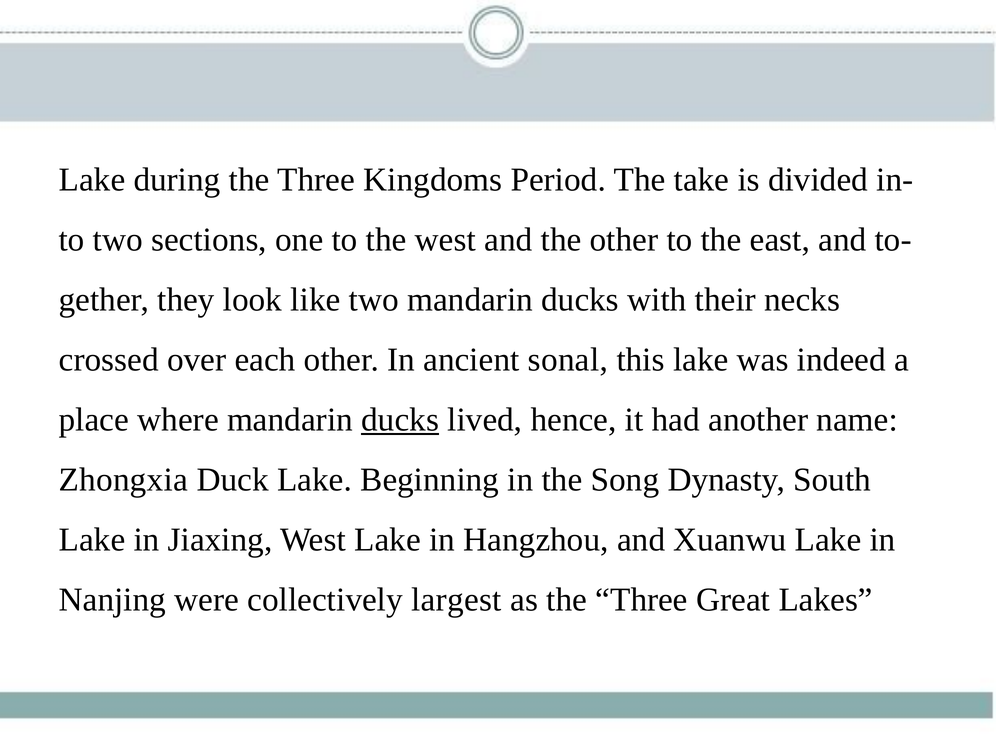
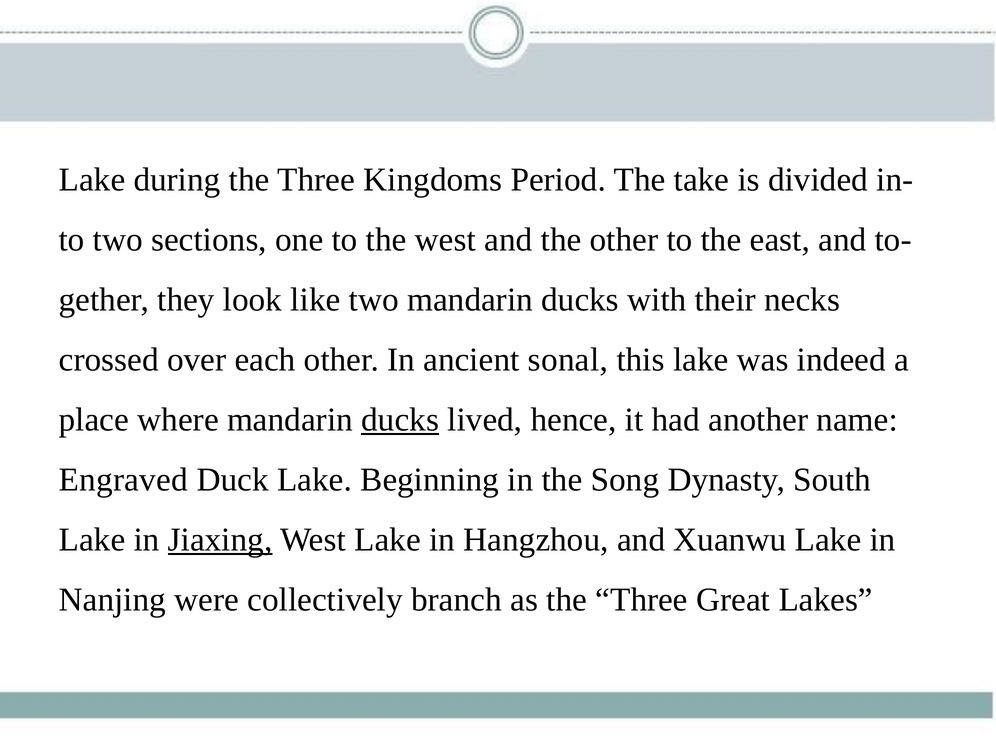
Zhongxia: Zhongxia -> Engraved
Jiaxing underline: none -> present
largest: largest -> branch
